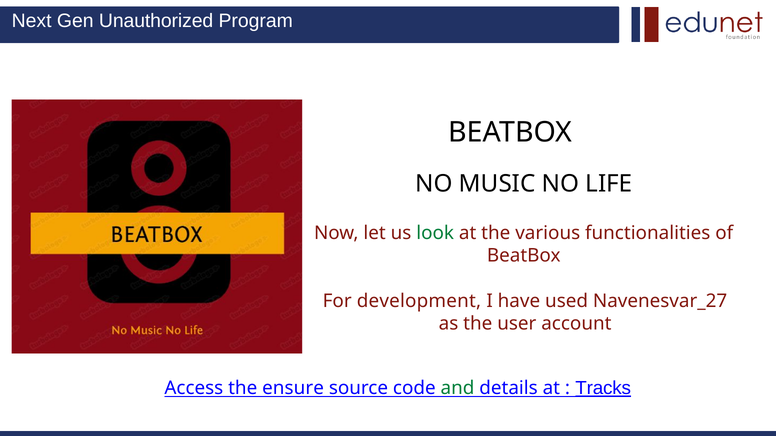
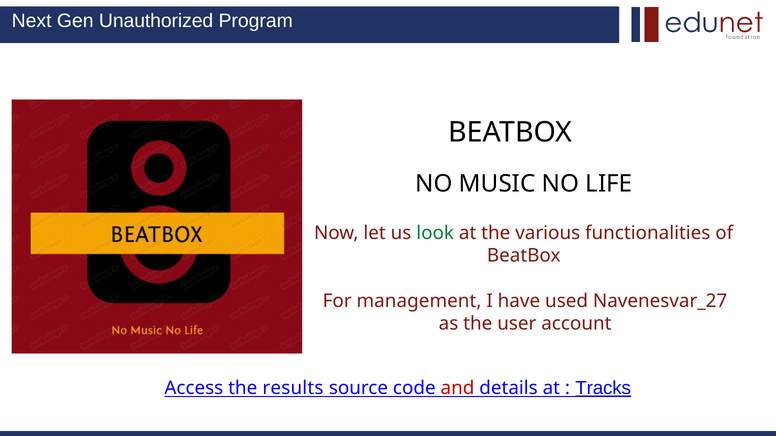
development: development -> management
ensure: ensure -> results
and colour: green -> red
